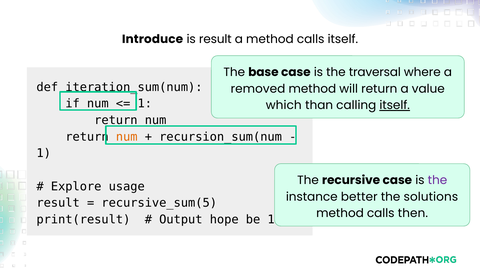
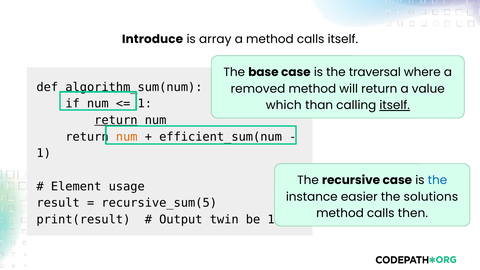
is result: result -> array
iteration_sum(num: iteration_sum(num -> algorithm_sum(num
return at (116, 120) underline: none -> present
recursion_sum(num: recursion_sum(num -> efficient_sum(num
the at (437, 180) colour: purple -> blue
Explore: Explore -> Element
better: better -> easier
hope: hope -> twin
